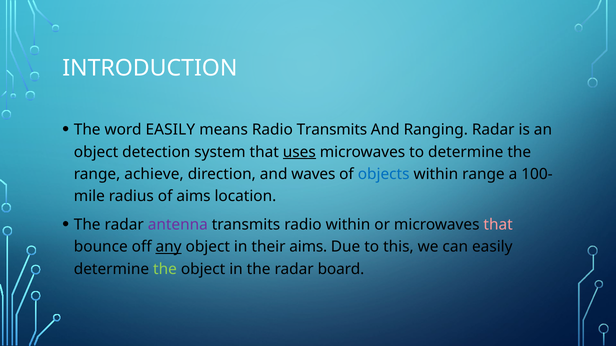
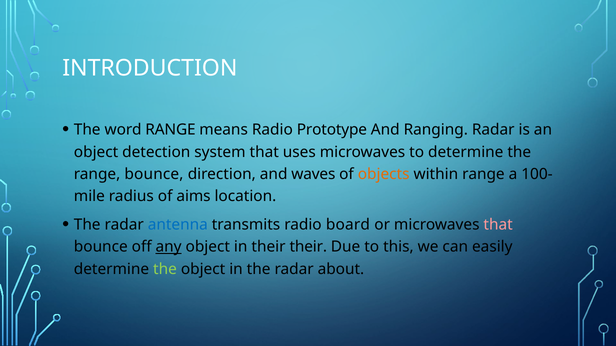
word EASILY: EASILY -> RANGE
Radio Transmits: Transmits -> Prototype
uses underline: present -> none
range achieve: achieve -> bounce
objects colour: blue -> orange
antenna colour: purple -> blue
radio within: within -> board
their aims: aims -> their
board: board -> about
